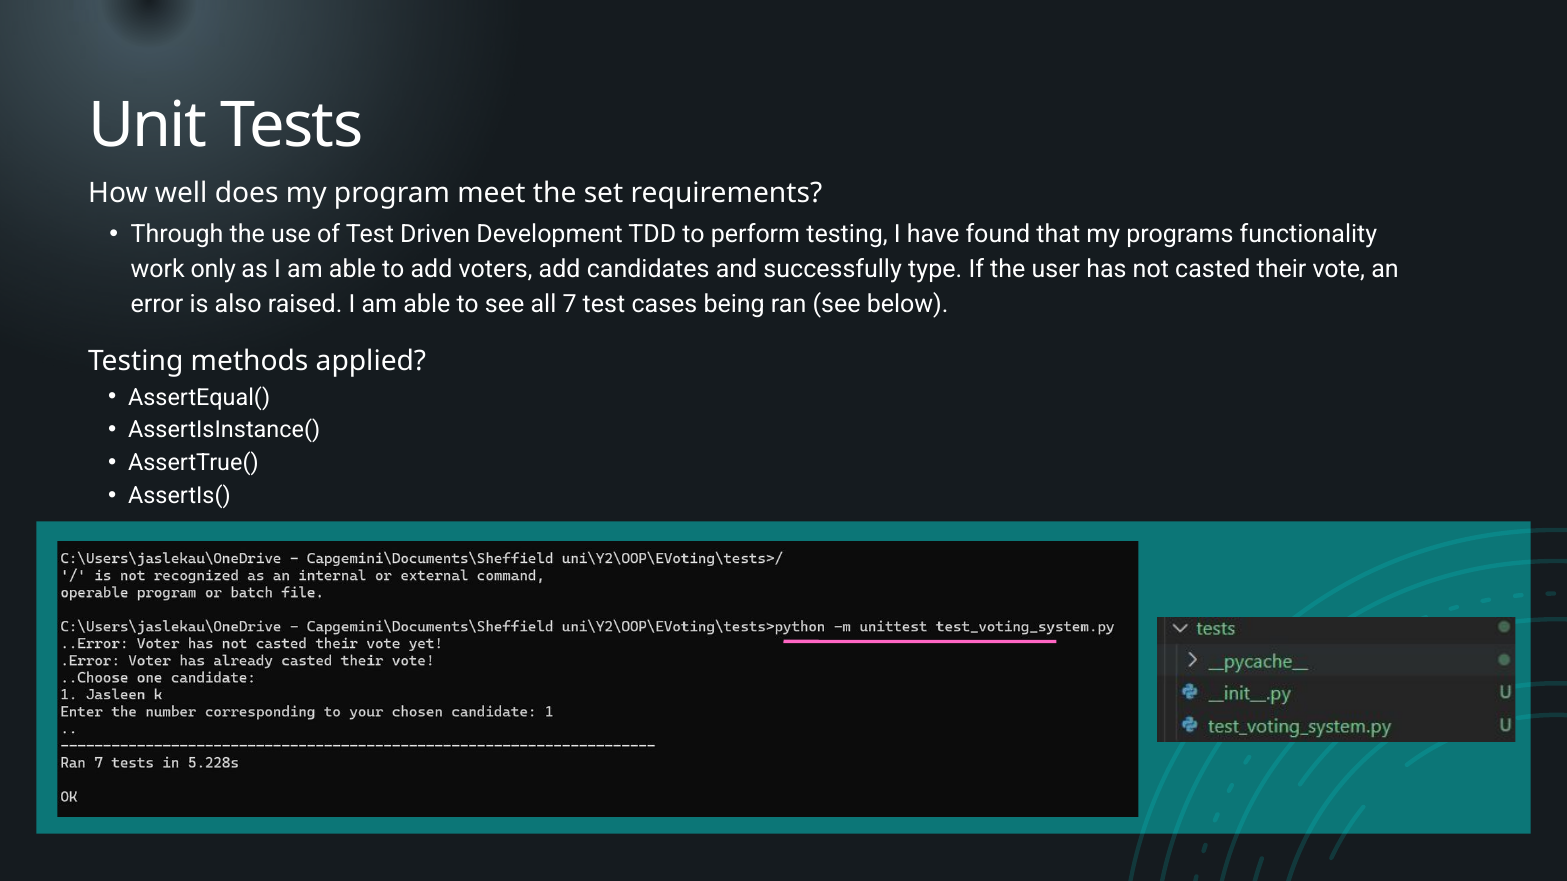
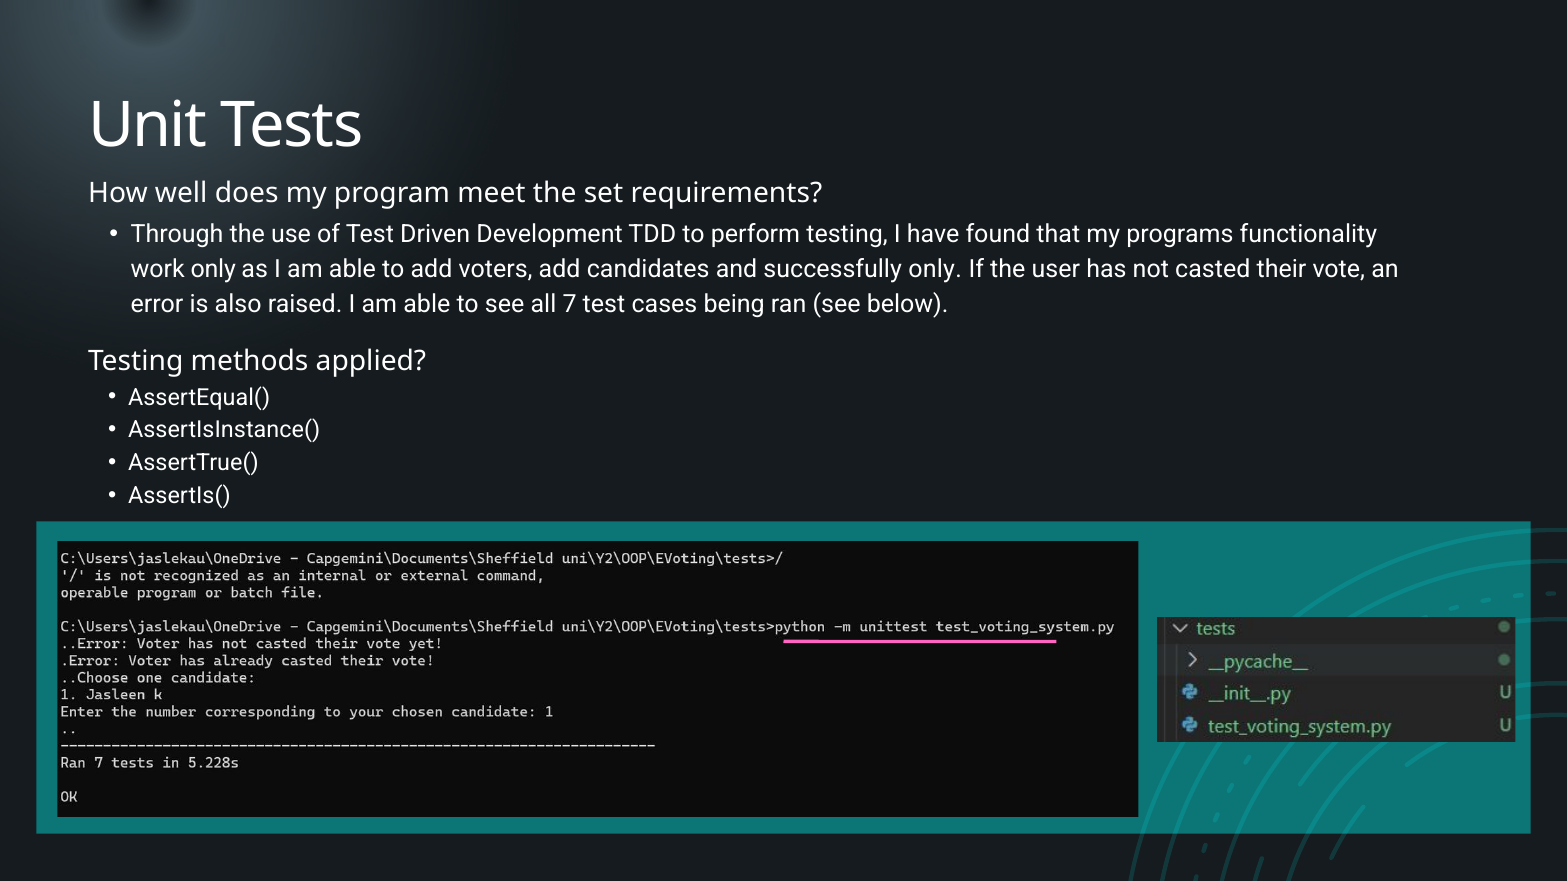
successfully type: type -> only
